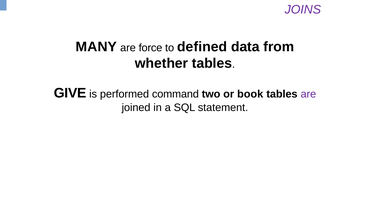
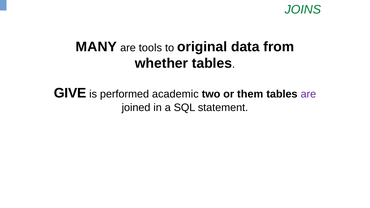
JOINS colour: purple -> green
force: force -> tools
defined: defined -> original
command: command -> academic
book: book -> them
